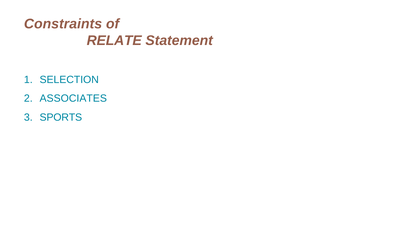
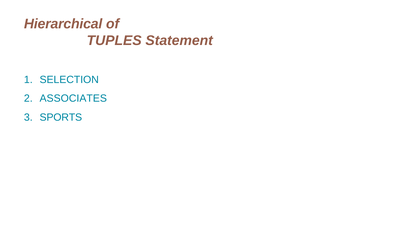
Constraints: Constraints -> Hierarchical
RELATE: RELATE -> TUPLES
